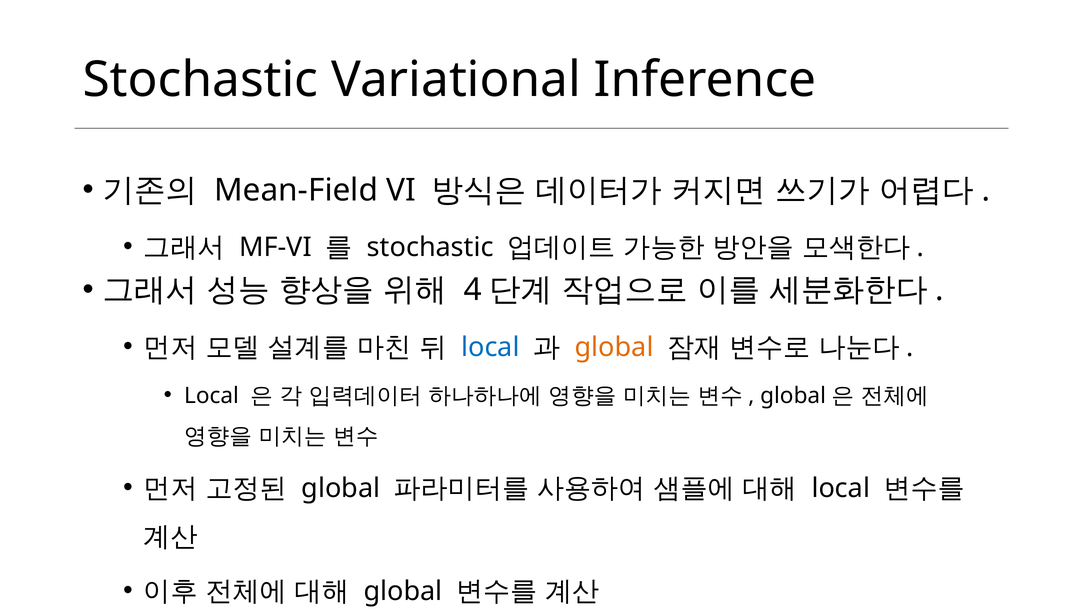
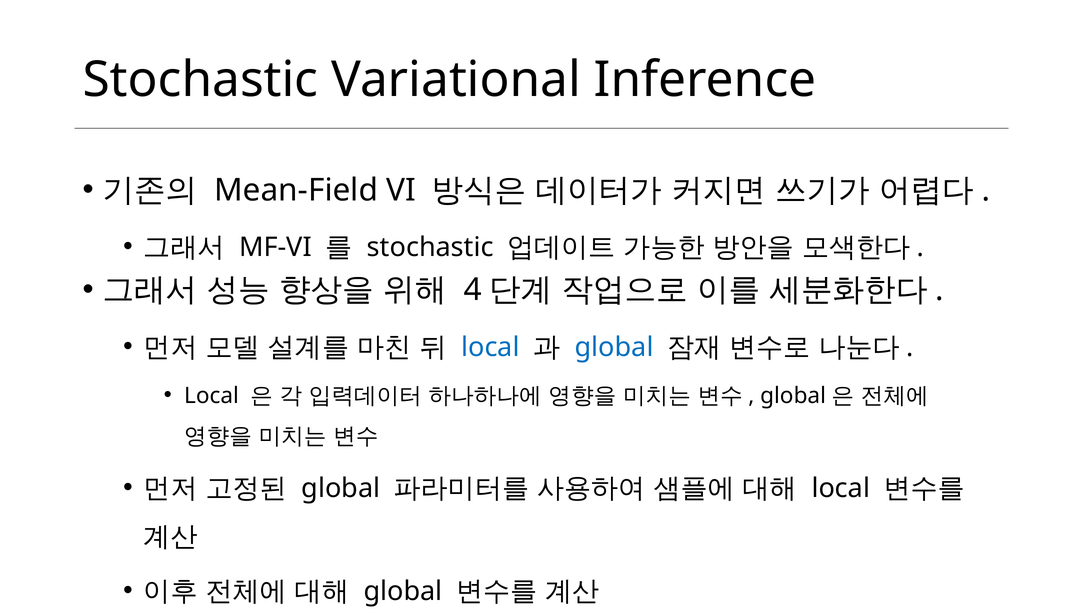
global at (614, 347) colour: orange -> blue
